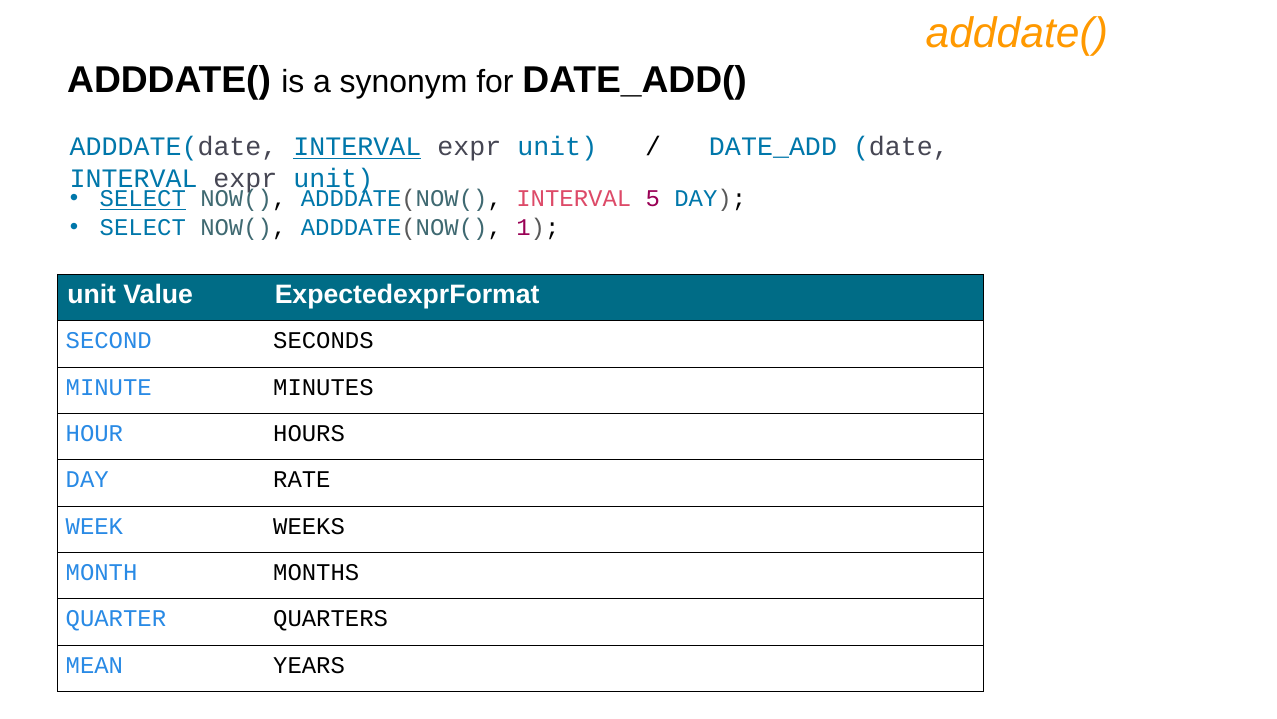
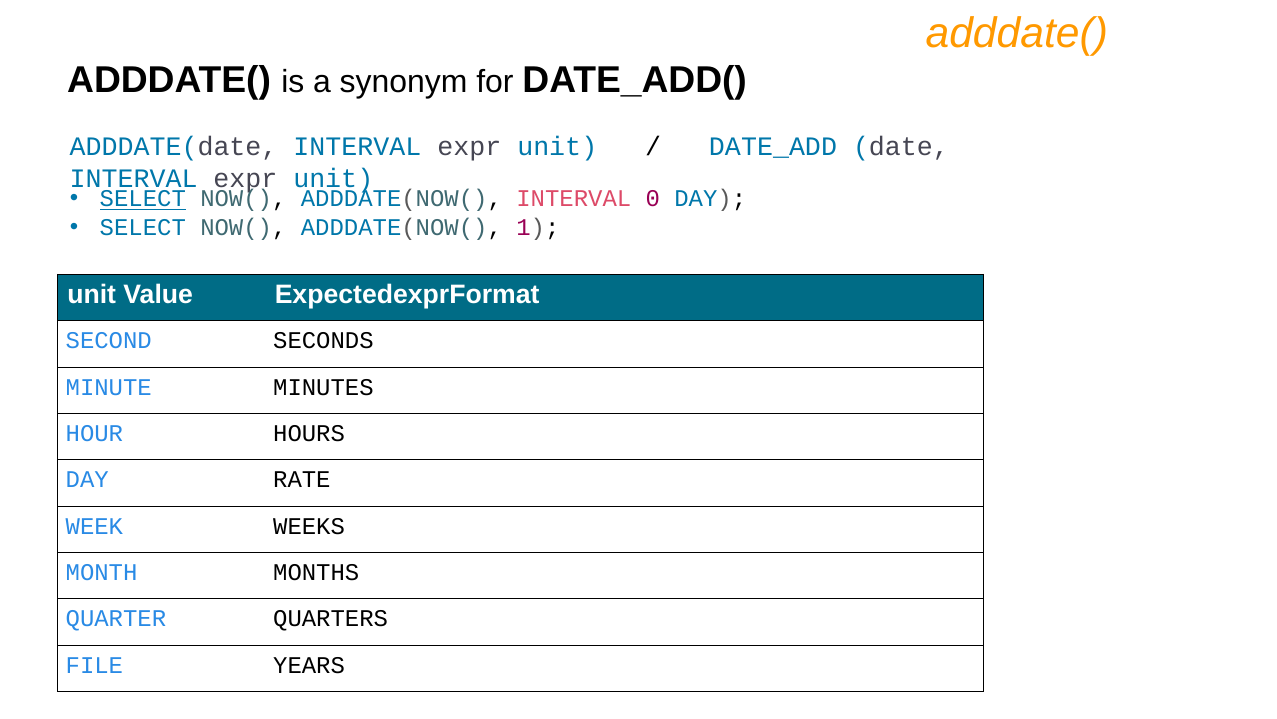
INTERVAL at (357, 147) underline: present -> none
5: 5 -> 0
MEAN: MEAN -> FILE
